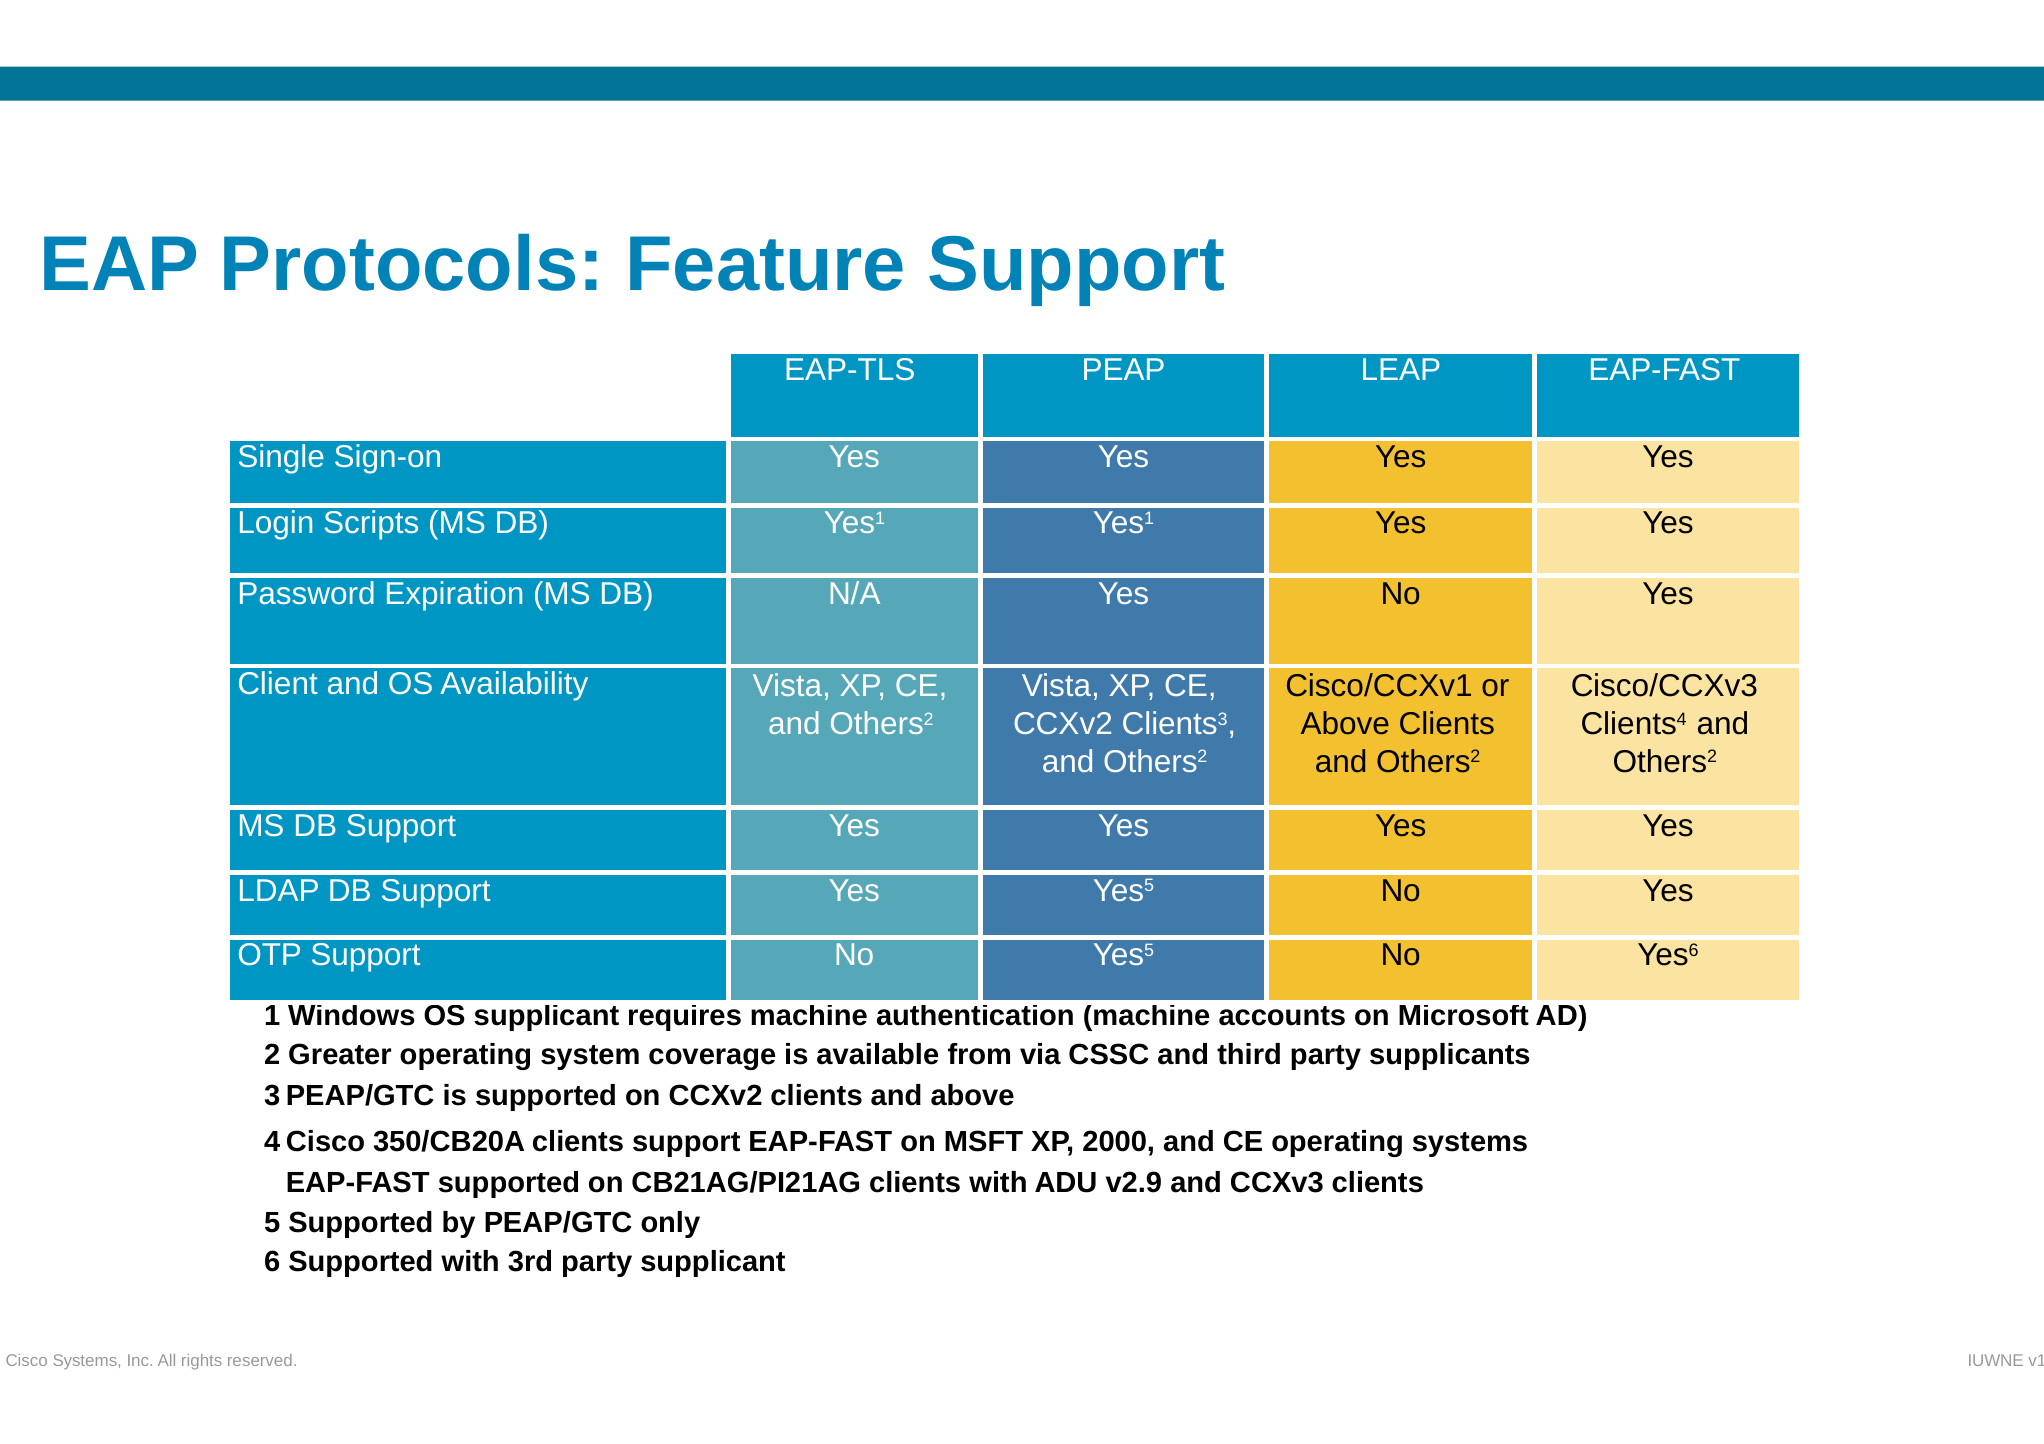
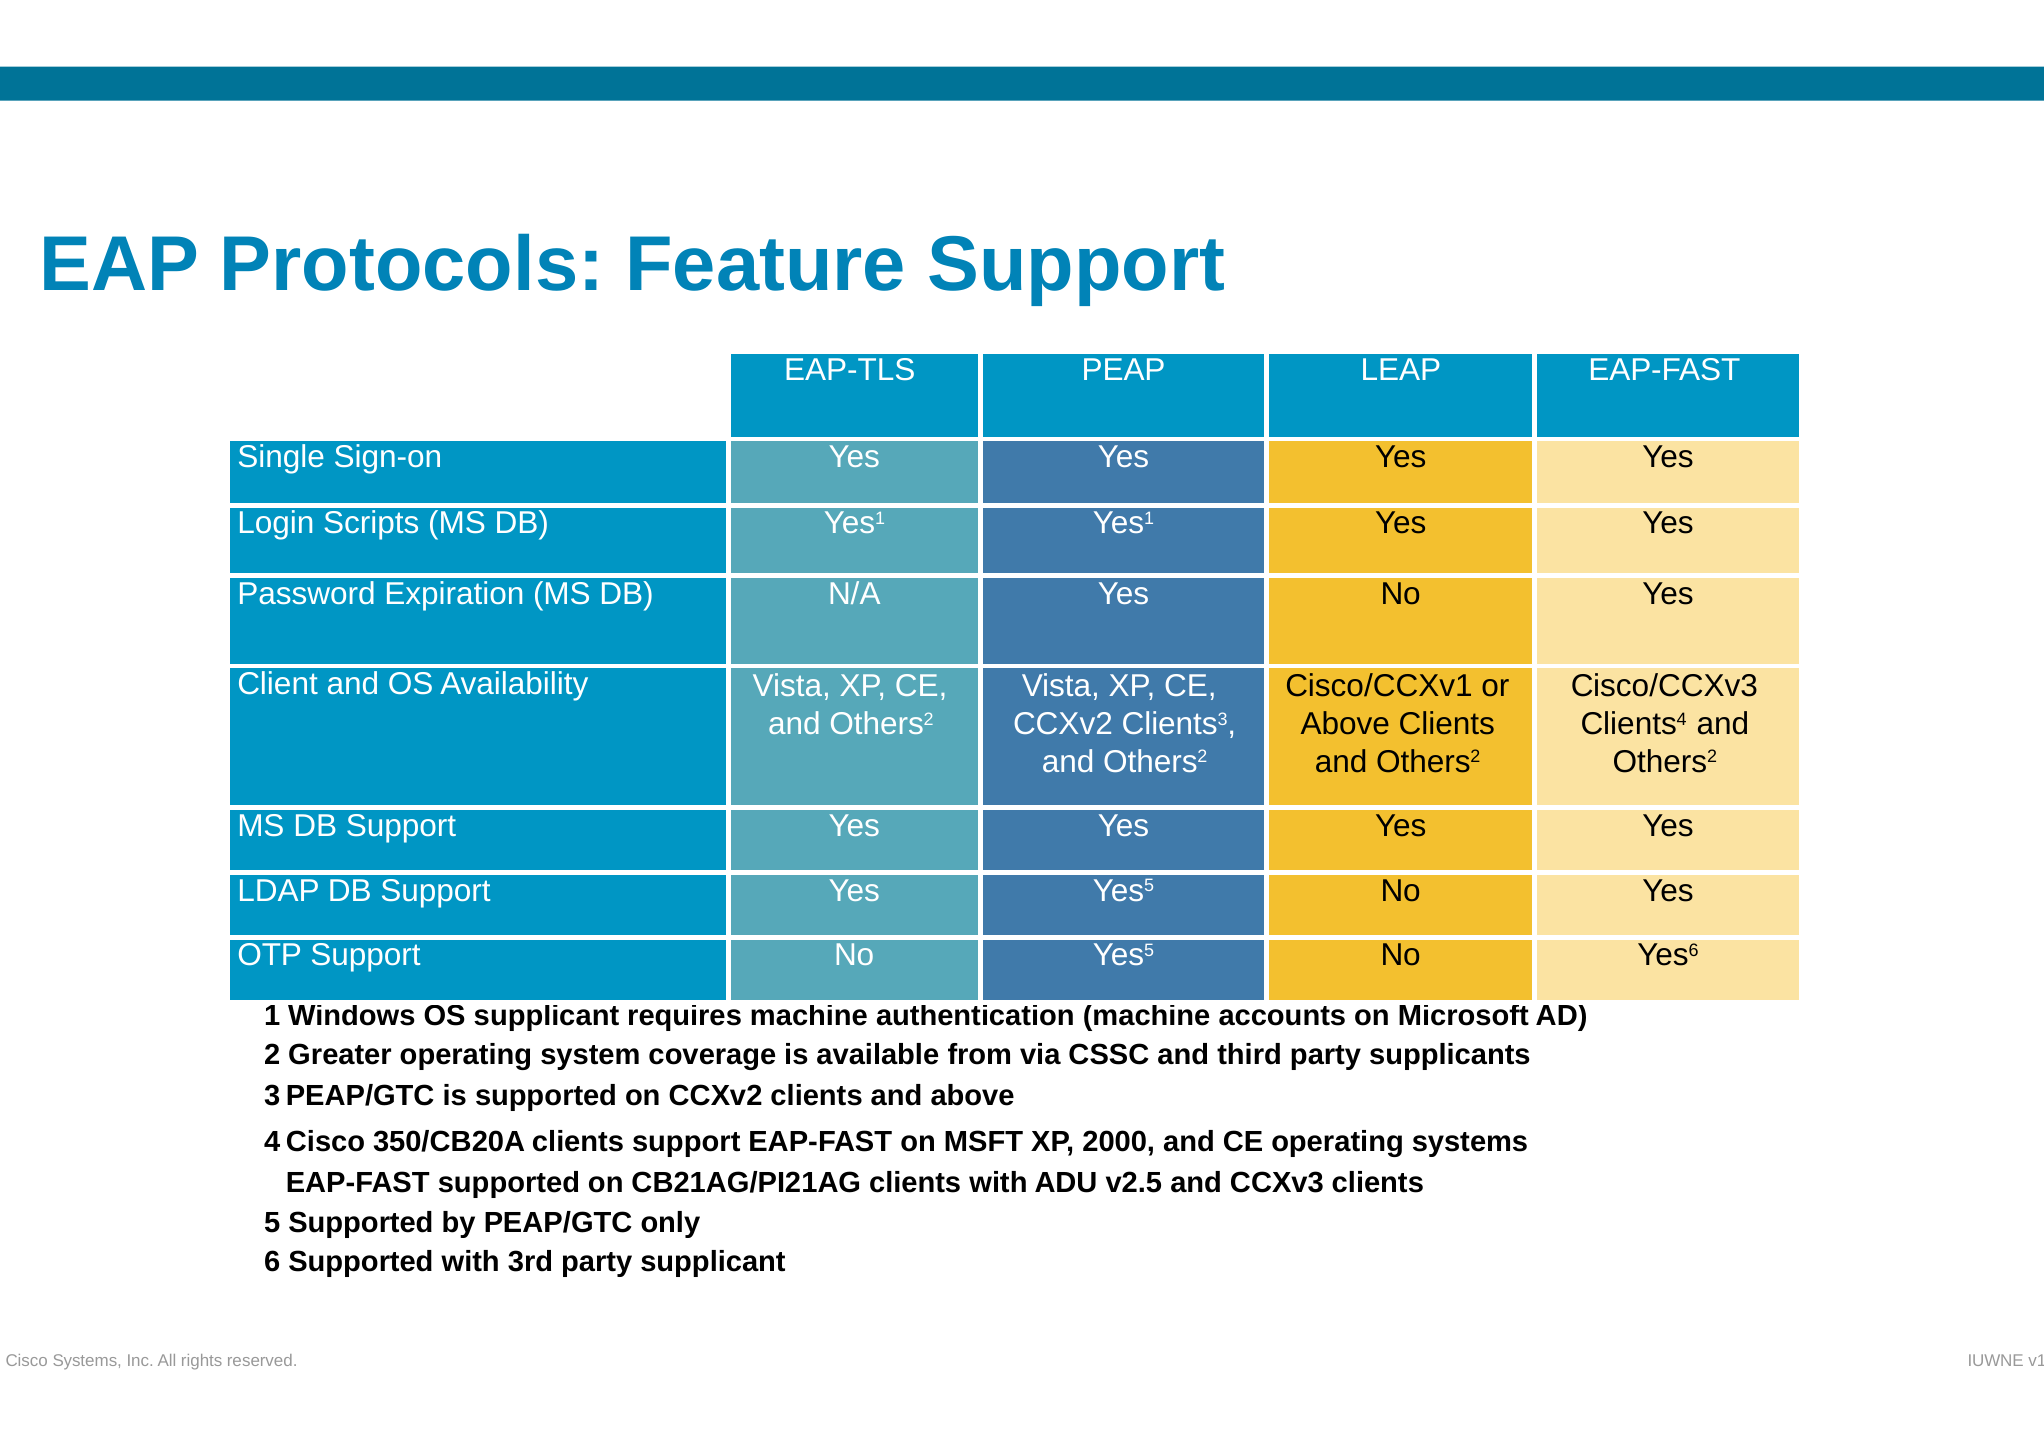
v2.9: v2.9 -> v2.5
